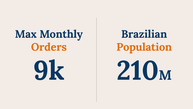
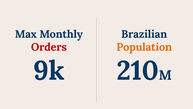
Orders colour: orange -> red
